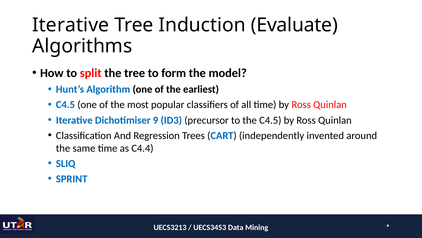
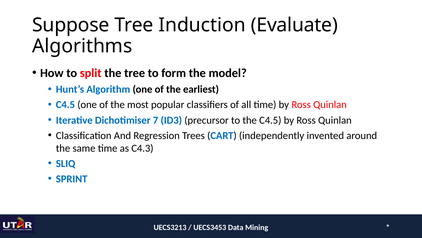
Iterative at (71, 25): Iterative -> Suppose
9: 9 -> 7
C4.4: C4.4 -> C4.3
